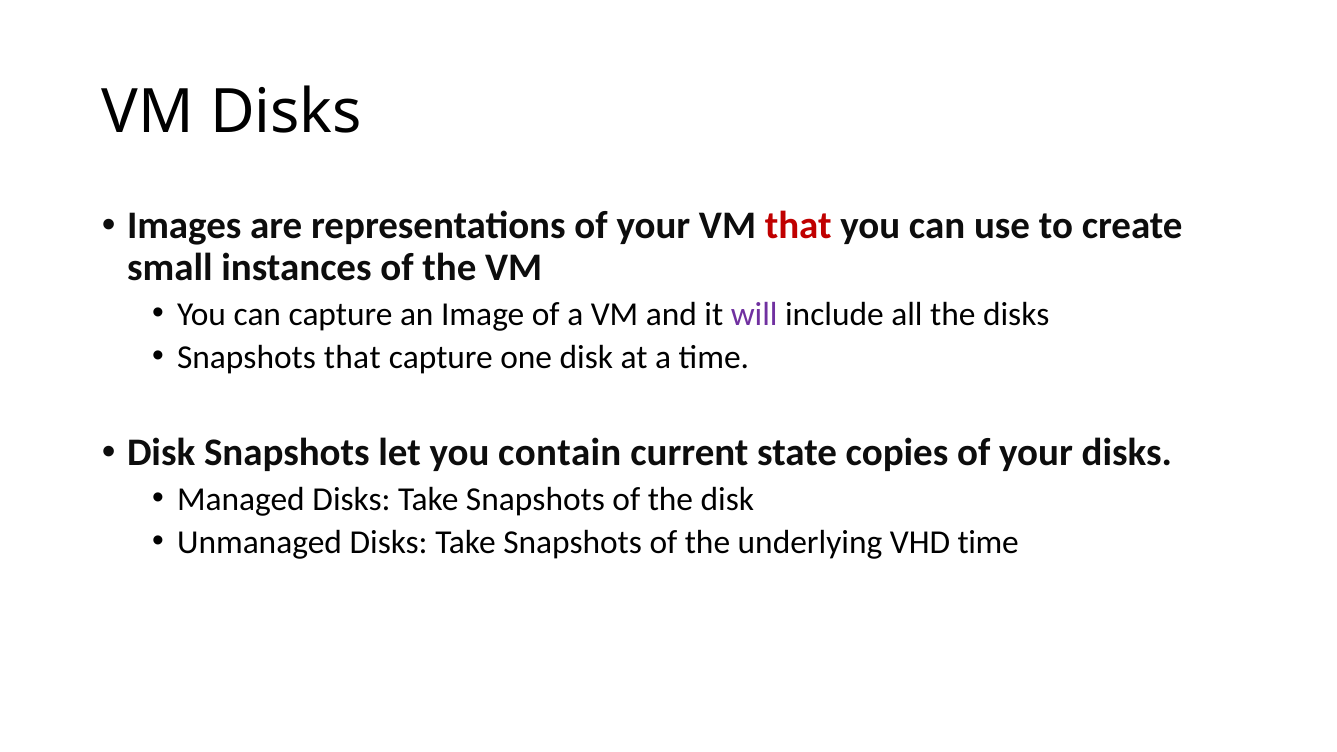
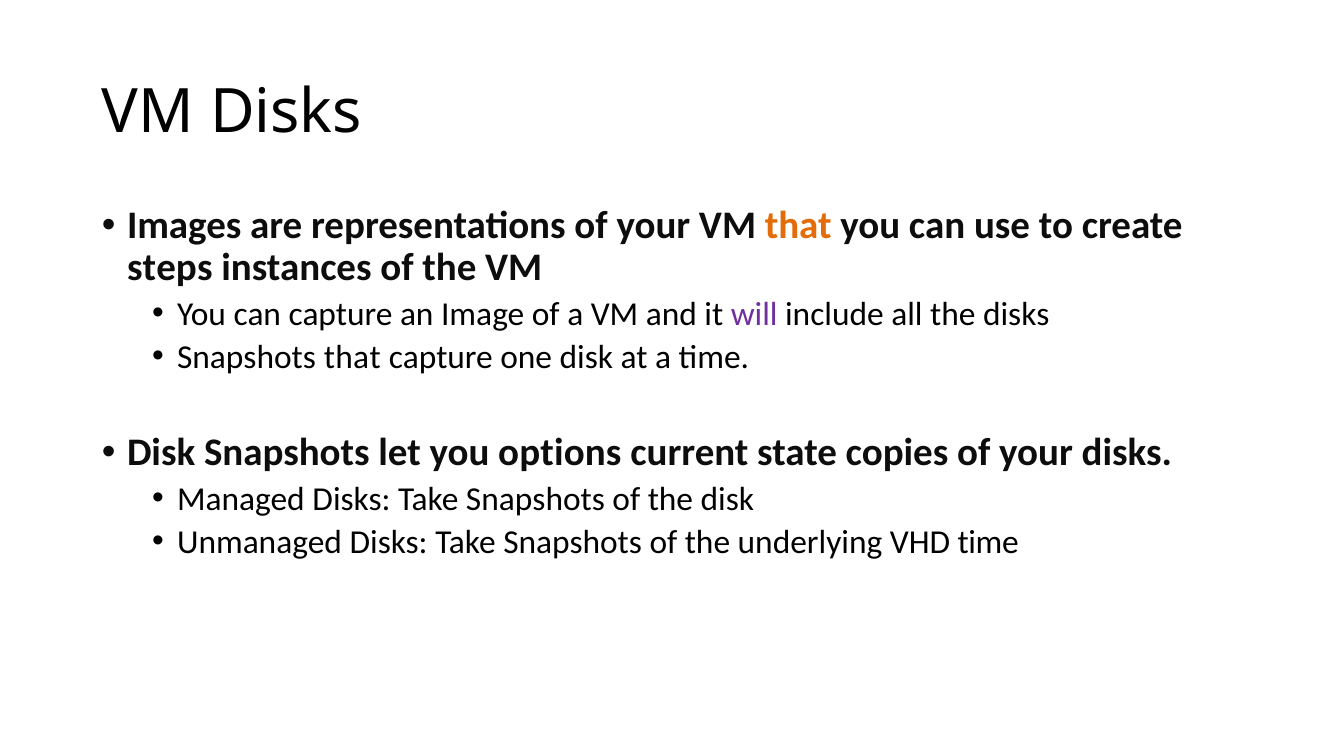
that at (798, 226) colour: red -> orange
small: small -> steps
contain: contain -> options
